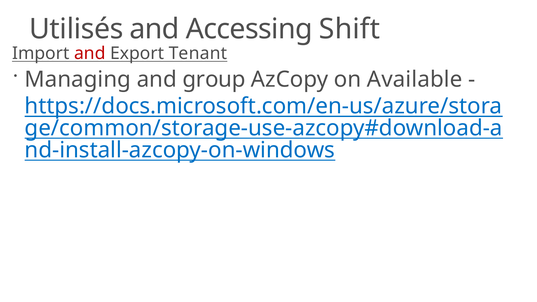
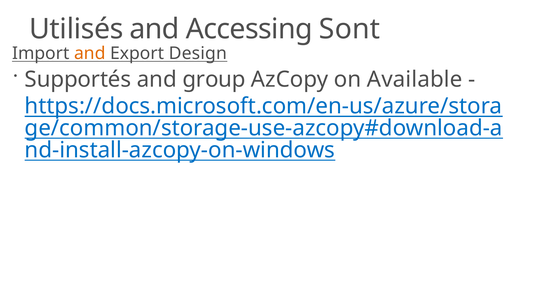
Shift: Shift -> Sont
and at (90, 53) colour: red -> orange
Tenant: Tenant -> Design
Managing: Managing -> Supportés
